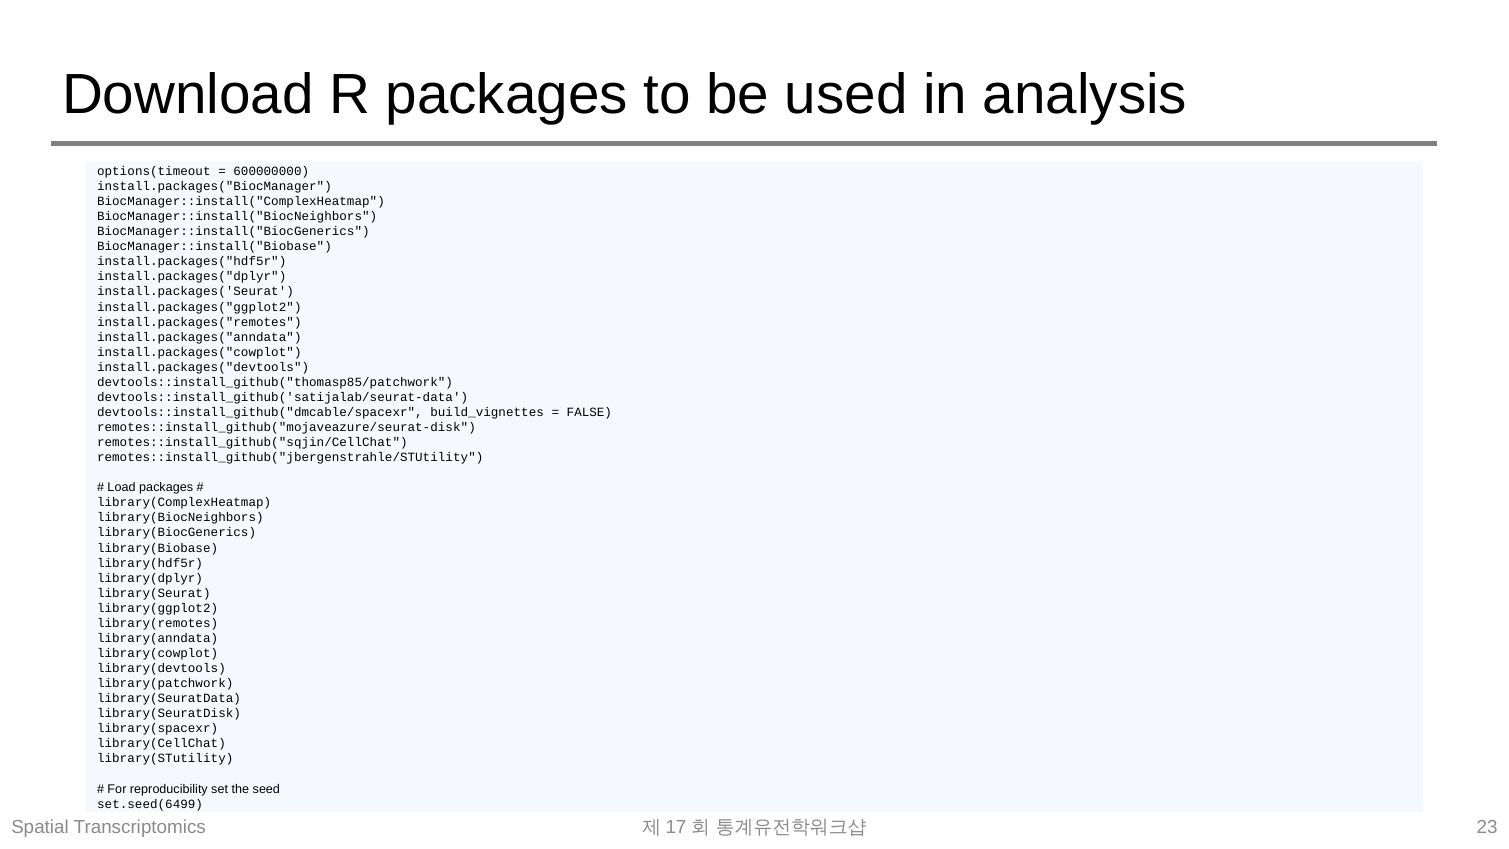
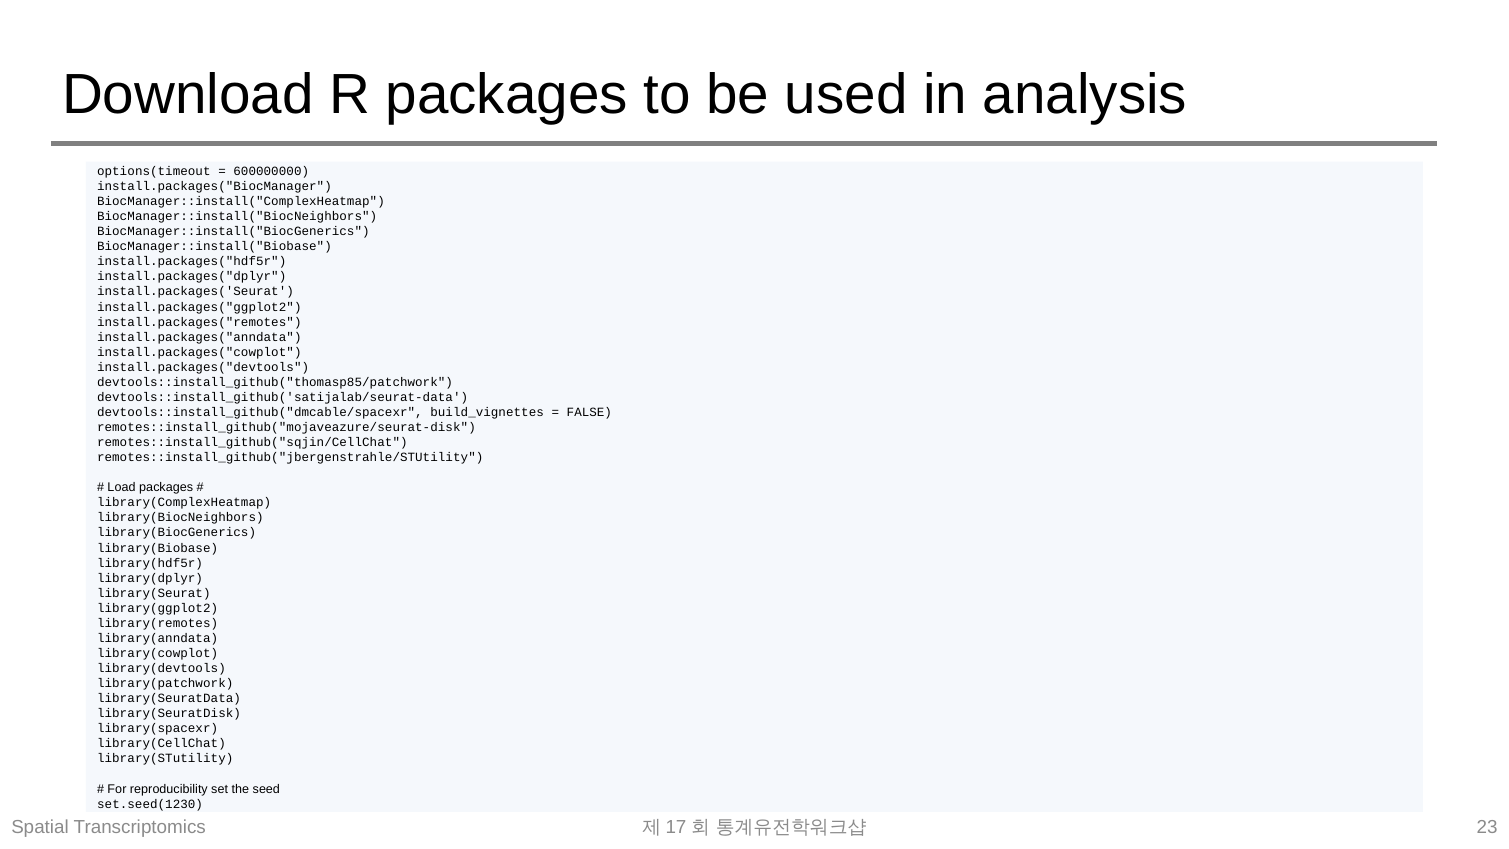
set.seed(6499: set.seed(6499 -> set.seed(1230
